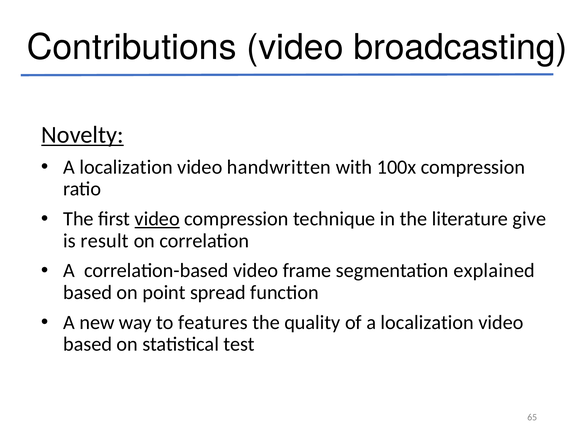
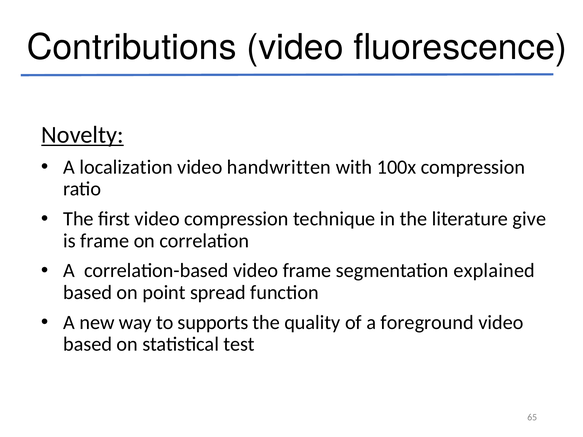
broadcasting: broadcasting -> fluorescence
video at (157, 219) underline: present -> none
is result: result -> frame
features: features -> supports
of a localization: localization -> foreground
